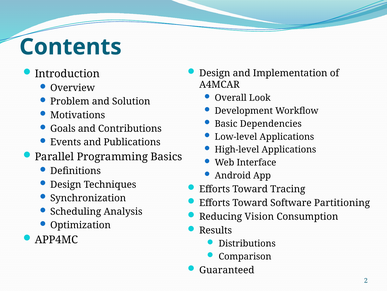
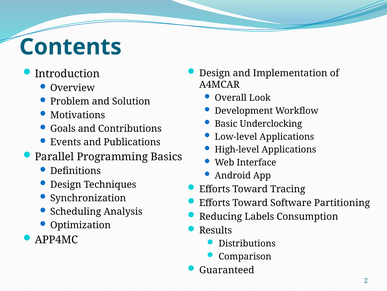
Dependencies: Dependencies -> Underclocking
Vision: Vision -> Labels
